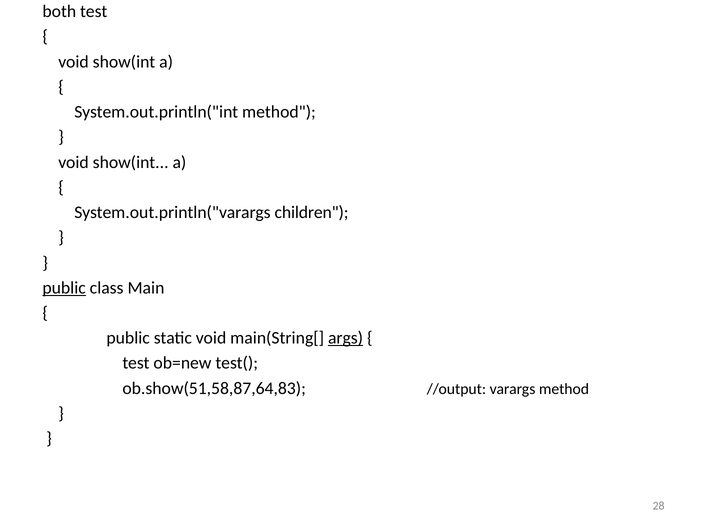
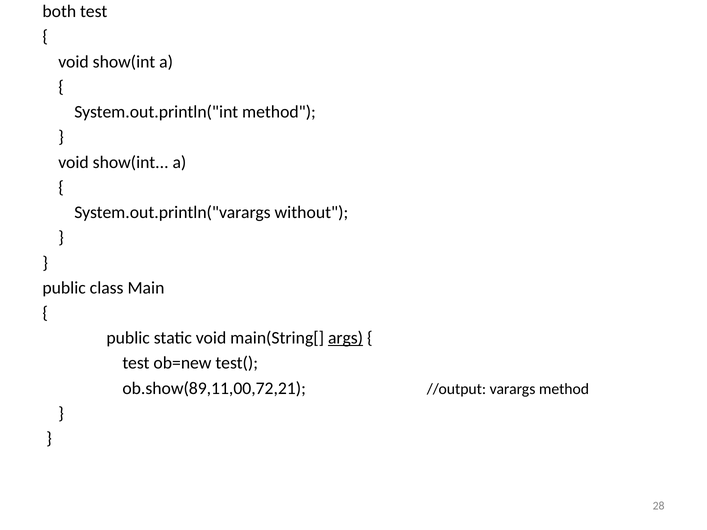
children: children -> without
public at (64, 288) underline: present -> none
ob.show(51,58,87,64,83: ob.show(51,58,87,64,83 -> ob.show(89,11,00,72,21
